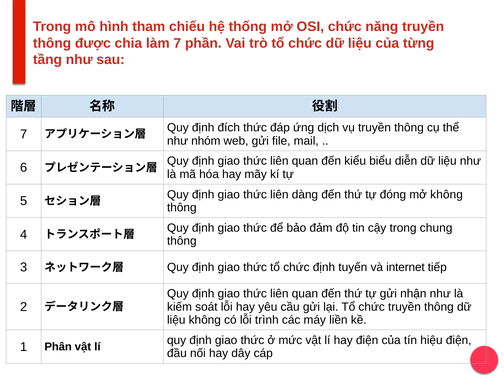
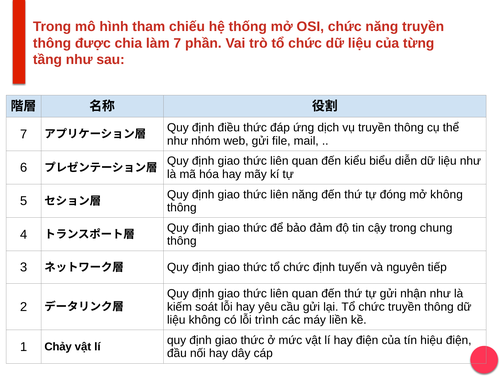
đích: đích -> điều
liên dàng: dàng -> năng
internet: internet -> nguyên
Phân: Phân -> Chảy
